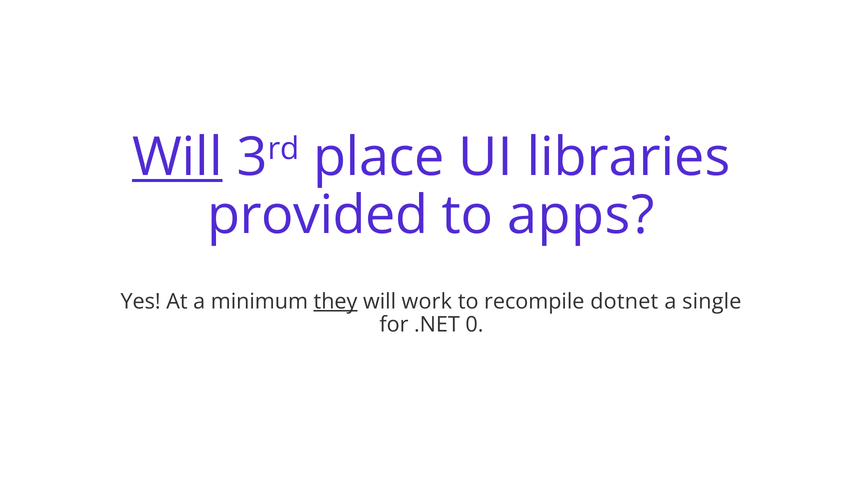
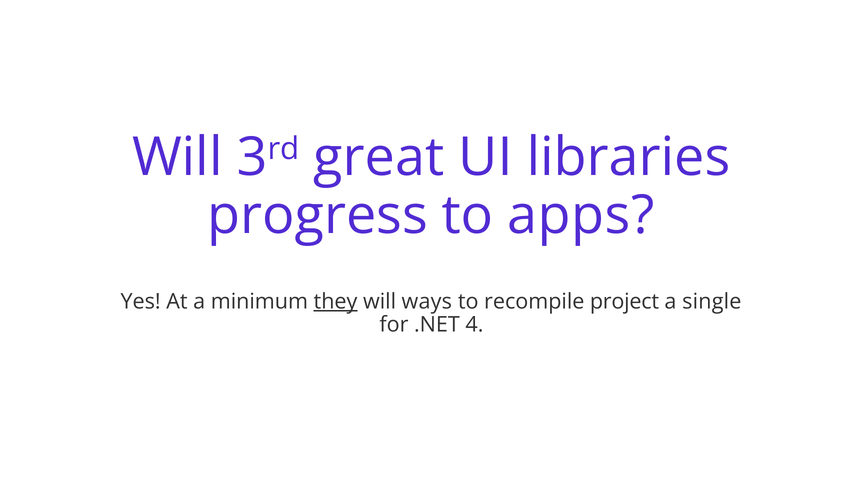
Will at (177, 157) underline: present -> none
place: place -> great
provided: provided -> progress
work: work -> ways
dotnet: dotnet -> project
0: 0 -> 4
